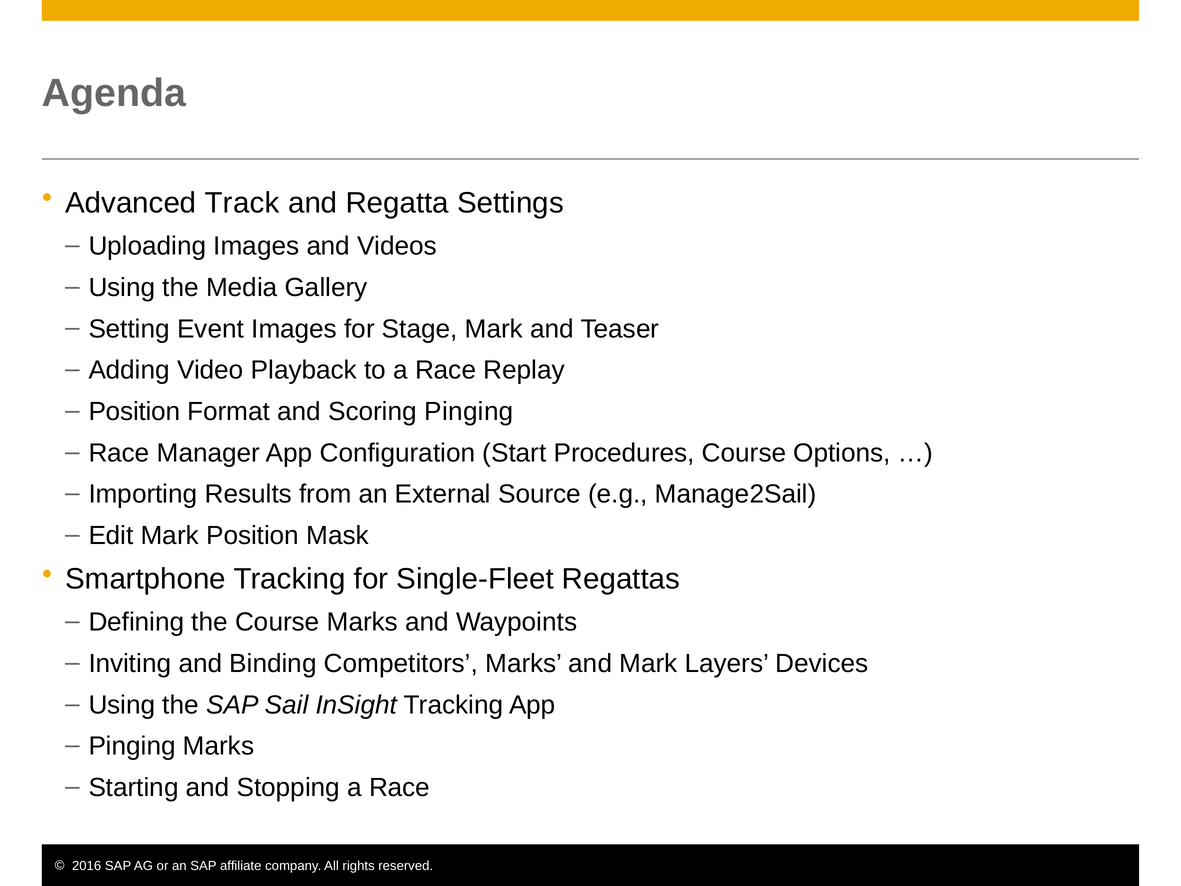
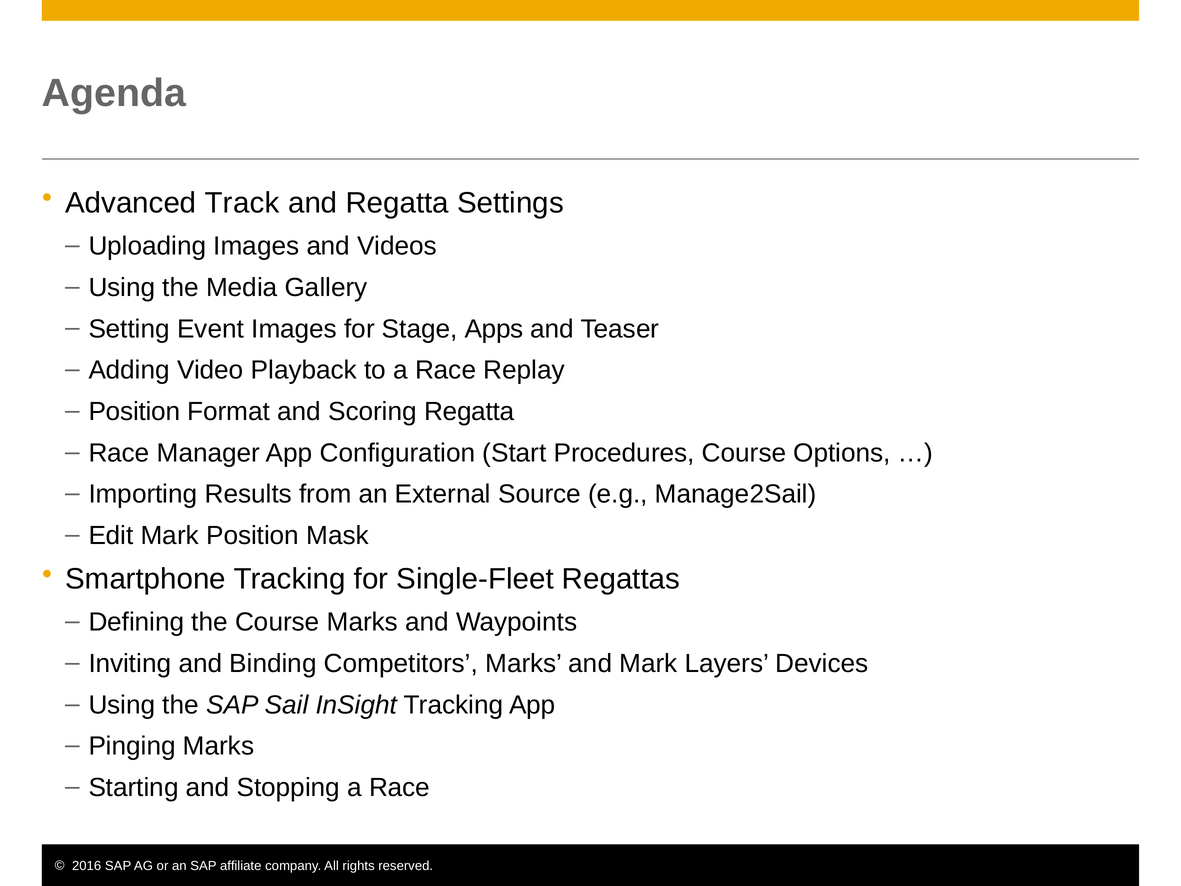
Stage Mark: Mark -> Apps
Scoring Pinging: Pinging -> Regatta
